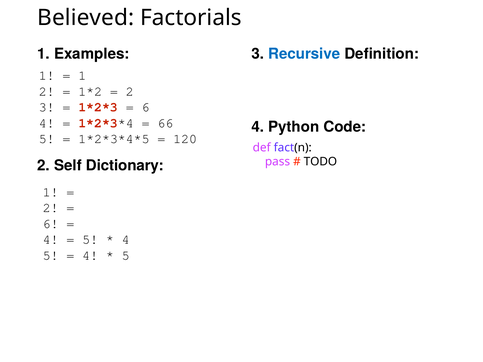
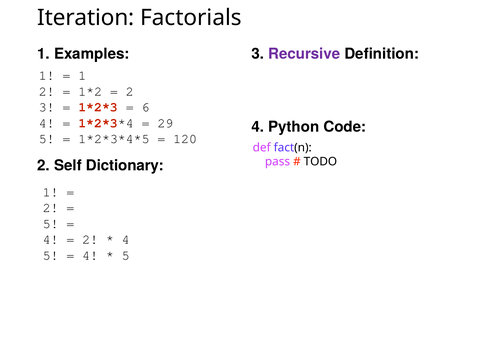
Believed: Believed -> Iteration
Recursive colour: blue -> purple
66: 66 -> 29
6 at (51, 224): 6 -> 5
5 at (90, 240): 5 -> 2
